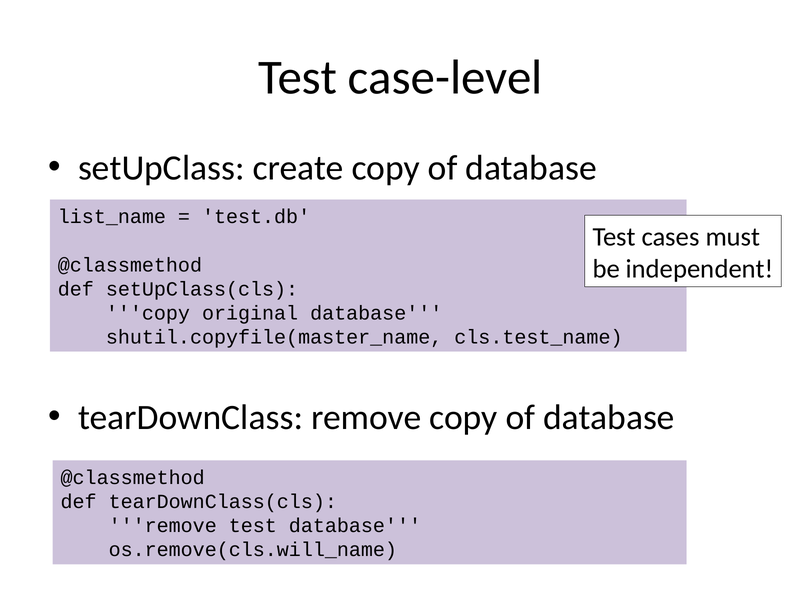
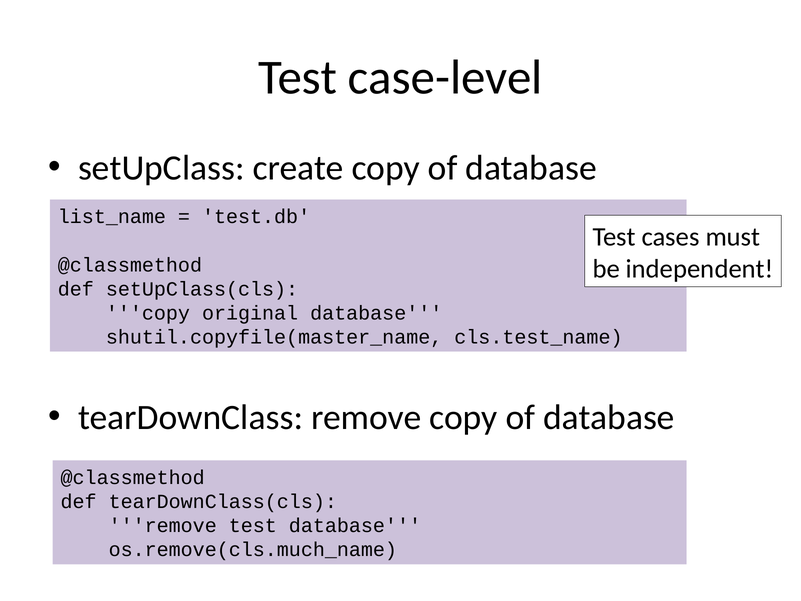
os.remove(cls.will_name: os.remove(cls.will_name -> os.remove(cls.much_name
